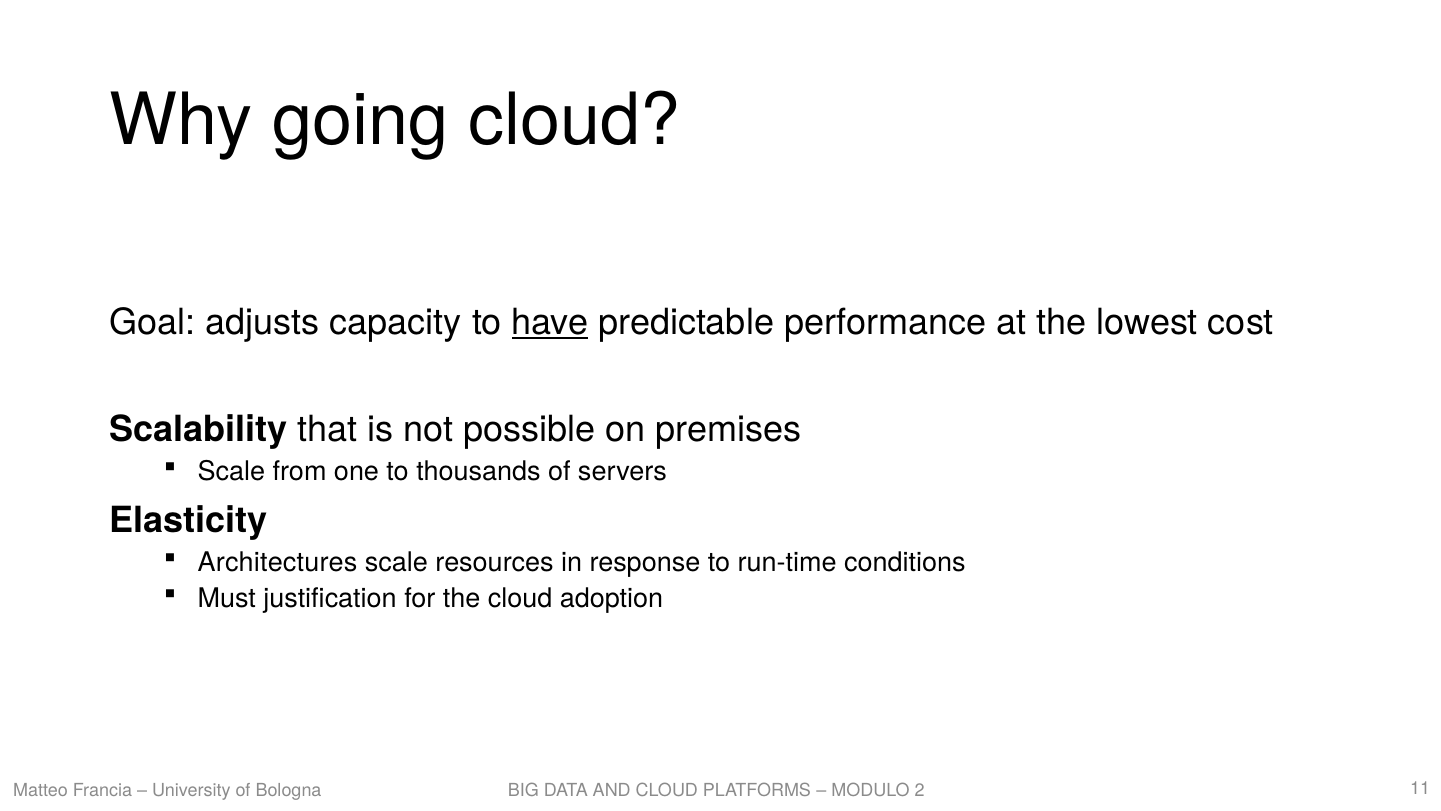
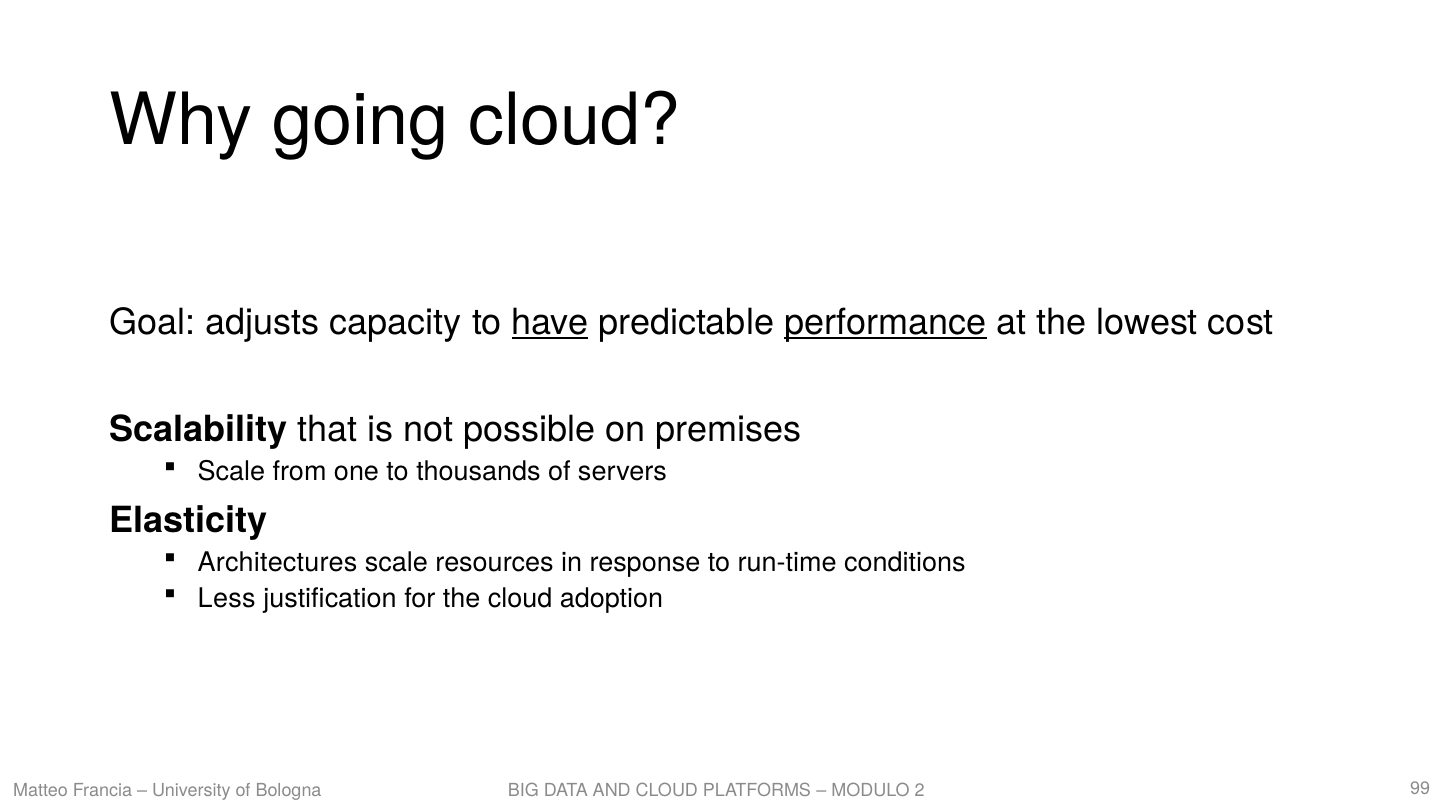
performance underline: none -> present
Must: Must -> Less
11: 11 -> 99
